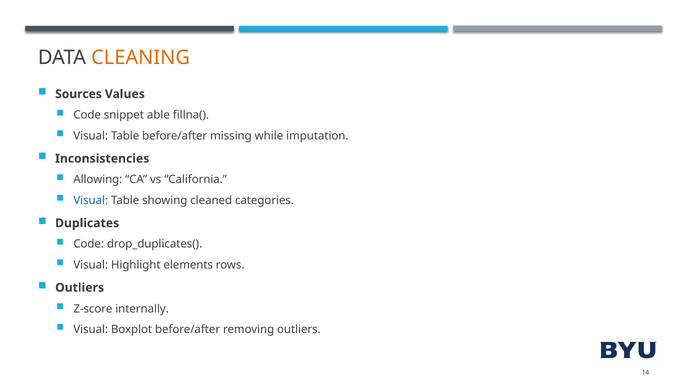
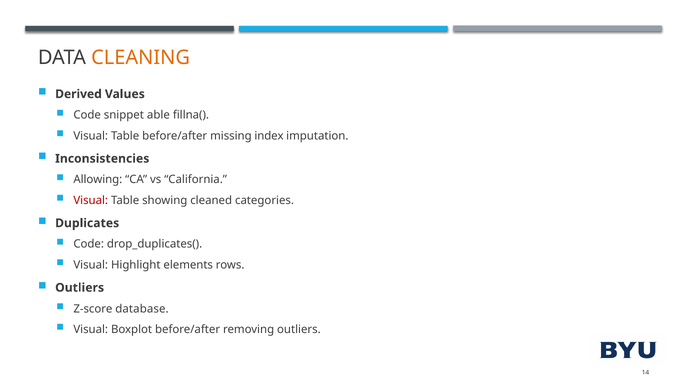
Sources: Sources -> Derived
while: while -> index
Visual at (91, 200) colour: blue -> red
internally: internally -> database
